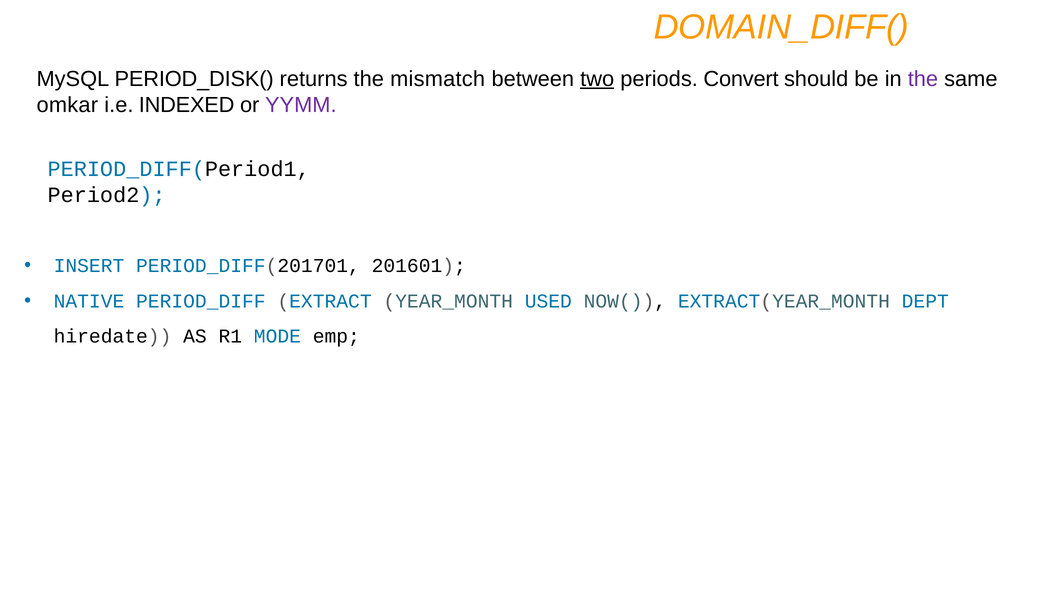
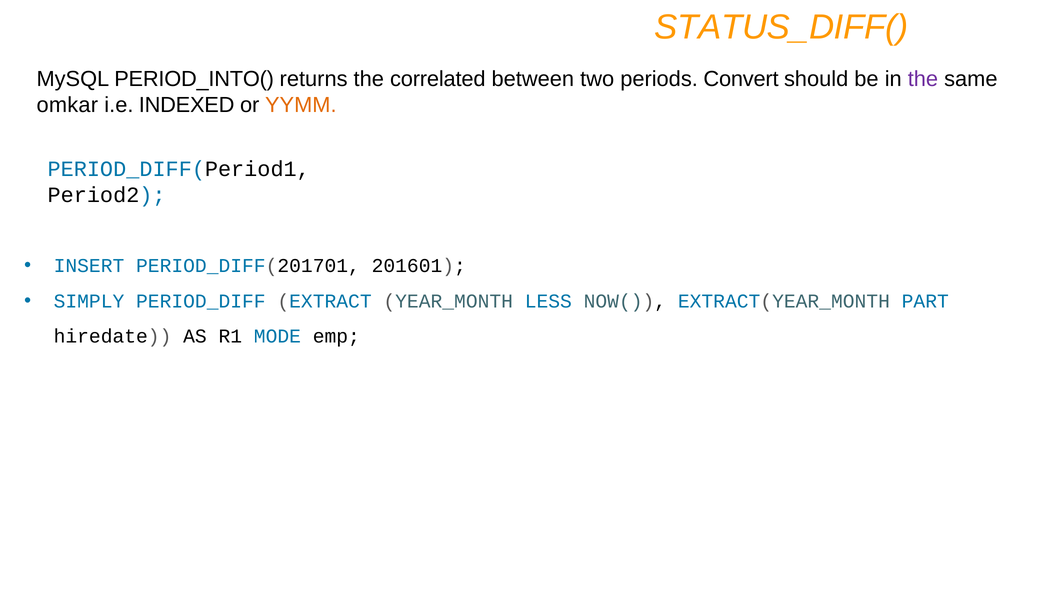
DOMAIN_DIFF(: DOMAIN_DIFF( -> STATUS_DIFF(
PERIOD_DISK(: PERIOD_DISK( -> PERIOD_INTO(
mismatch: mismatch -> correlated
two underline: present -> none
YYMM colour: purple -> orange
NATIVE: NATIVE -> SIMPLY
USED: USED -> LESS
DEPT: DEPT -> PART
